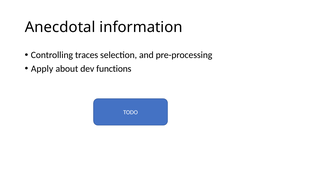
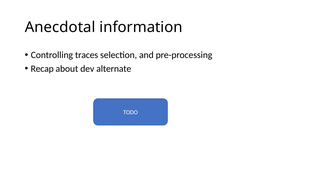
Apply: Apply -> Recap
functions: functions -> alternate
